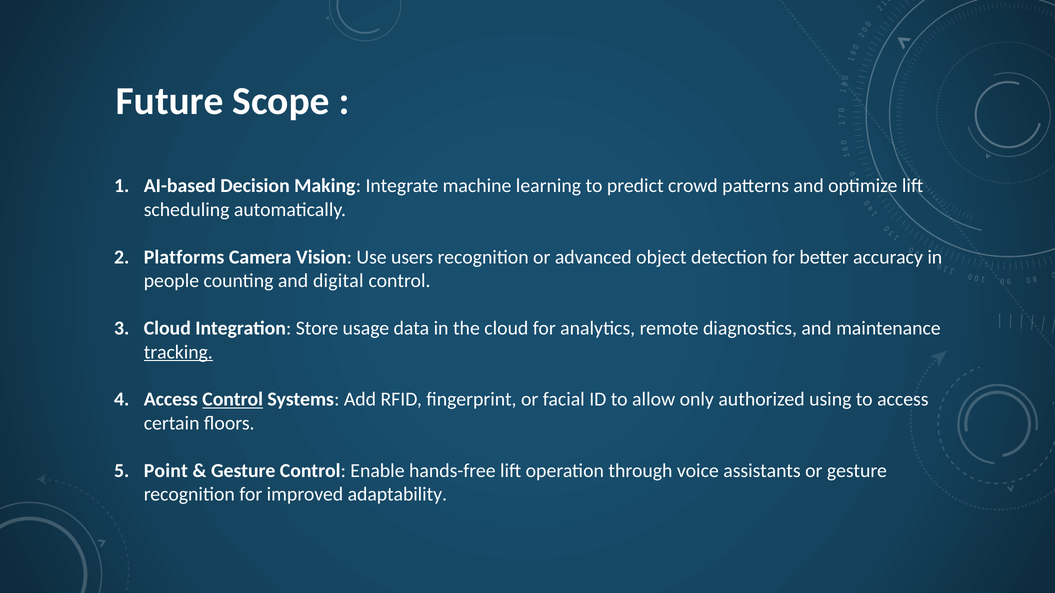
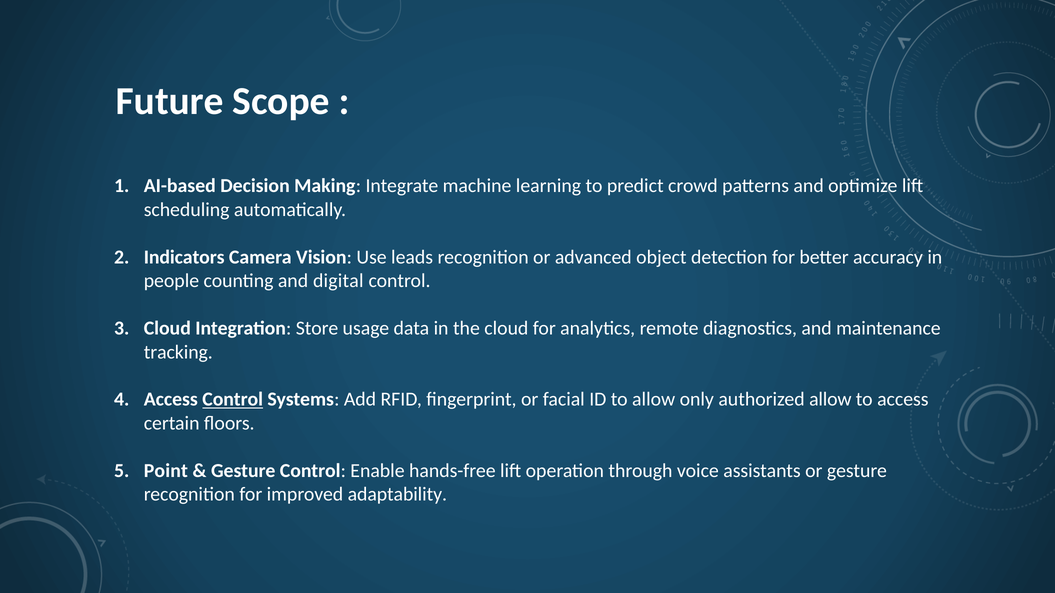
Platforms: Platforms -> Indicators
users: users -> leads
tracking underline: present -> none
authorized using: using -> allow
